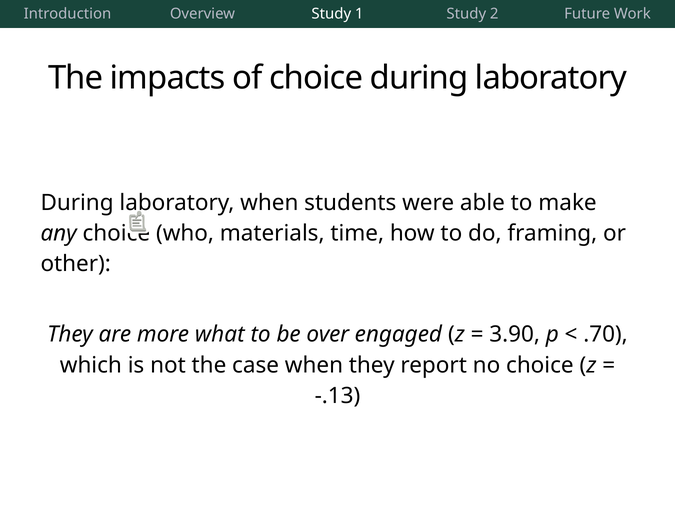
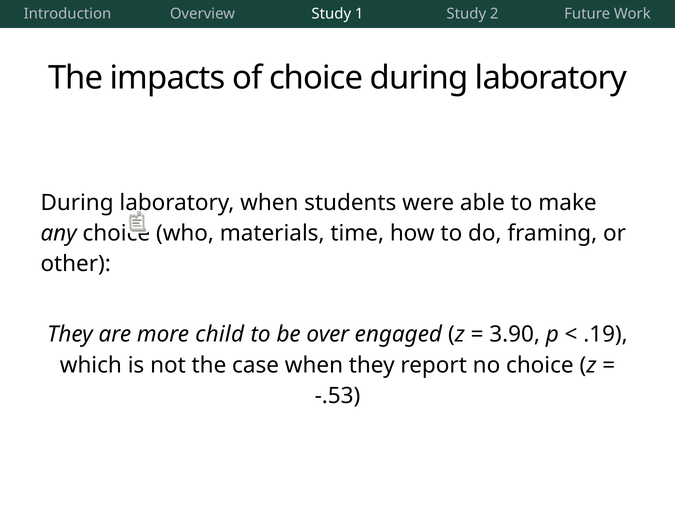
what: what -> child
.70: .70 -> .19
-.13: -.13 -> -.53
